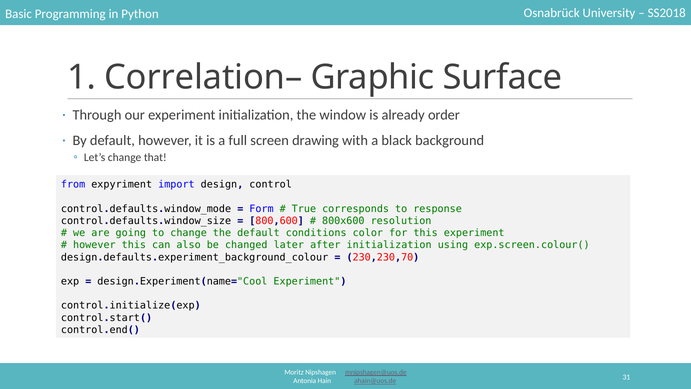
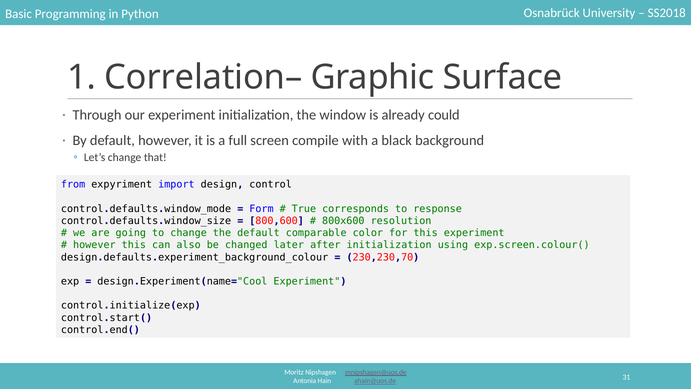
order: order -> could
drawing: drawing -> compile
conditions: conditions -> comparable
